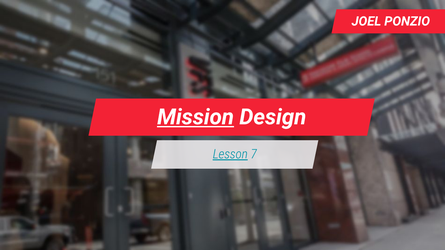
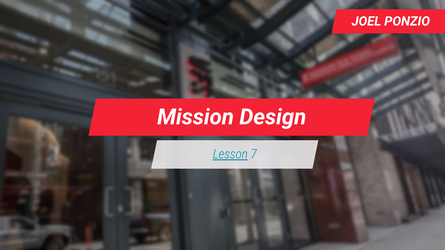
Mission underline: present -> none
